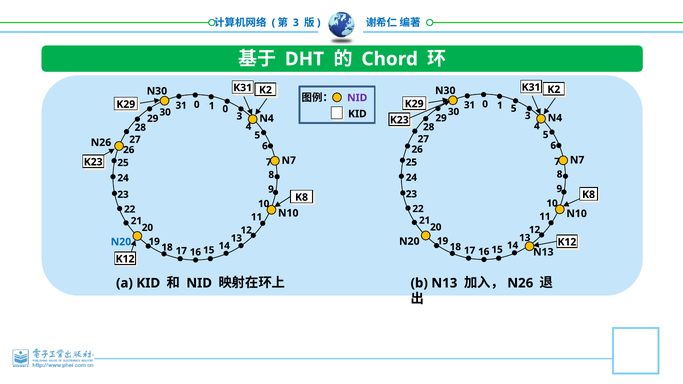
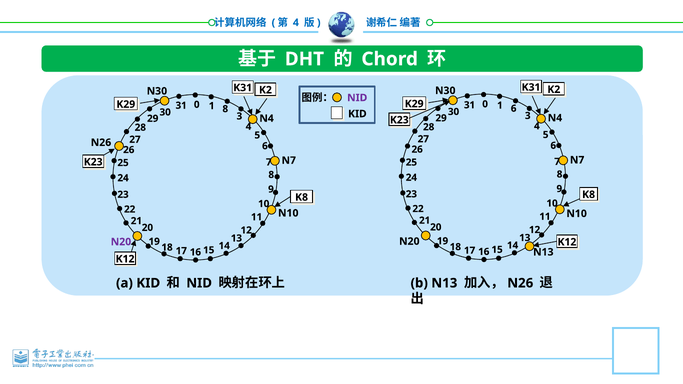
3 at (296, 23): 3 -> 4
1 5: 5 -> 6
1 0: 0 -> 8
N20 at (121, 242) colour: blue -> purple
